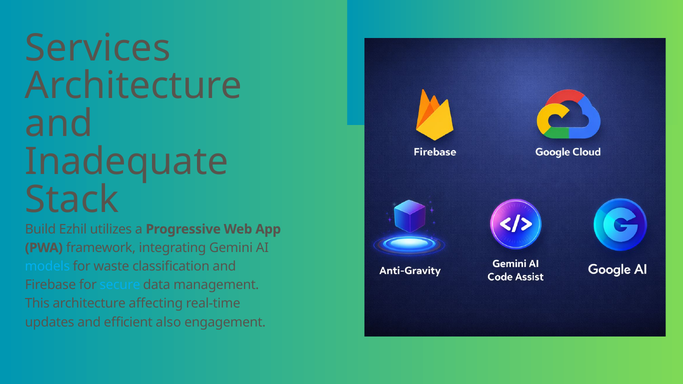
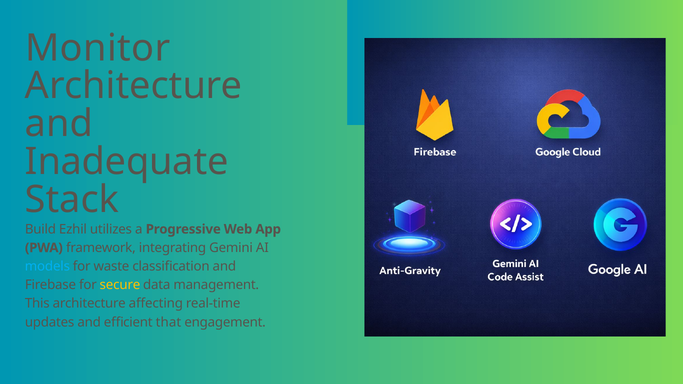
Services: Services -> Monitor
secure colour: light blue -> yellow
also: also -> that
